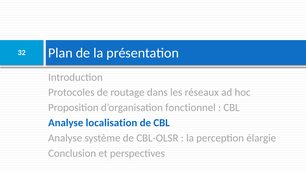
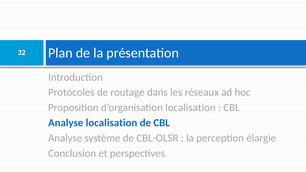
d’organisation fonctionnel: fonctionnel -> localisation
